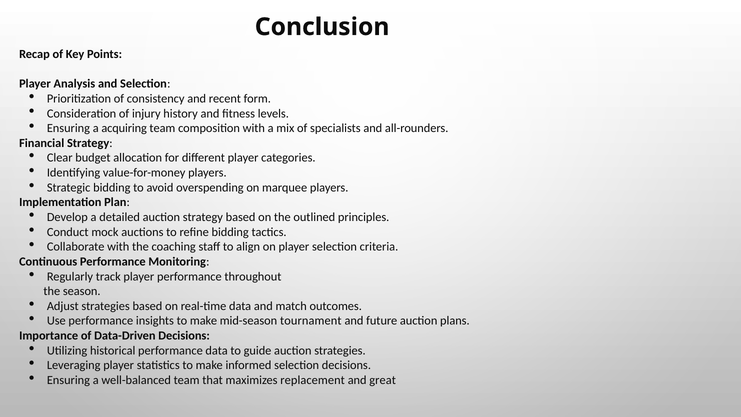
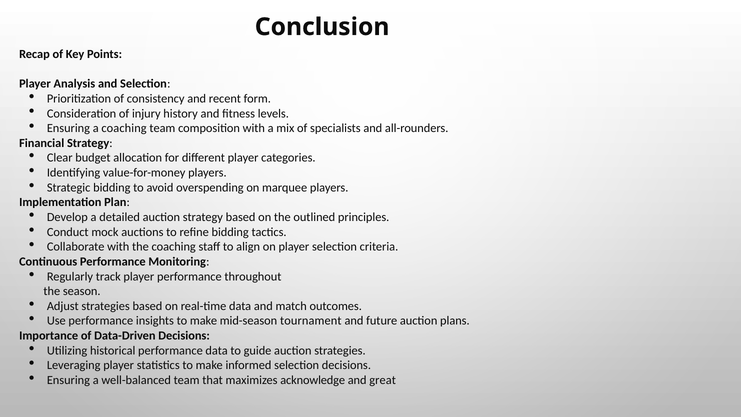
a acquiring: acquiring -> coaching
replacement: replacement -> acknowledge
